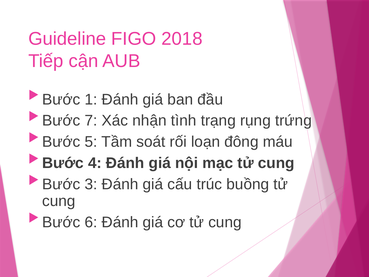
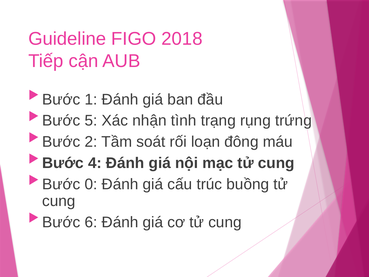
7: 7 -> 5
5: 5 -> 2
3: 3 -> 0
